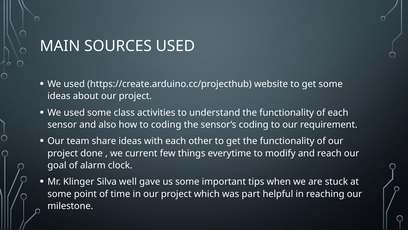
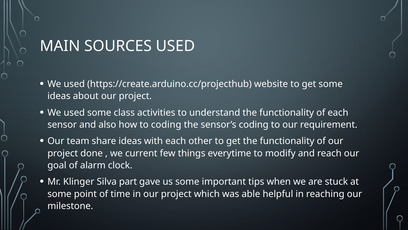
well: well -> part
part: part -> able
